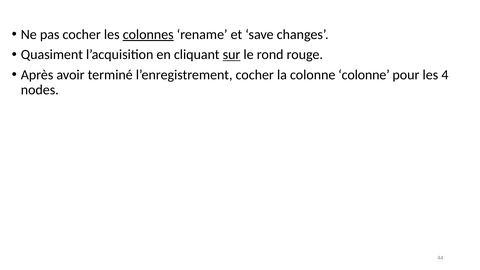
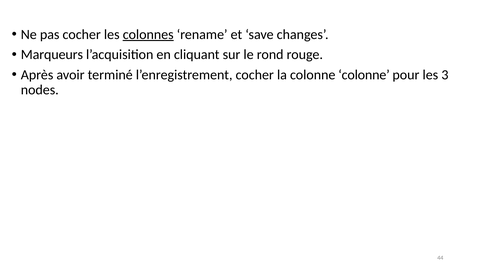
Quasiment: Quasiment -> Marqueurs
sur underline: present -> none
4: 4 -> 3
